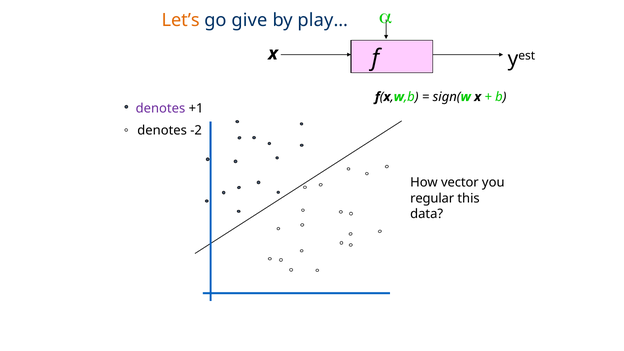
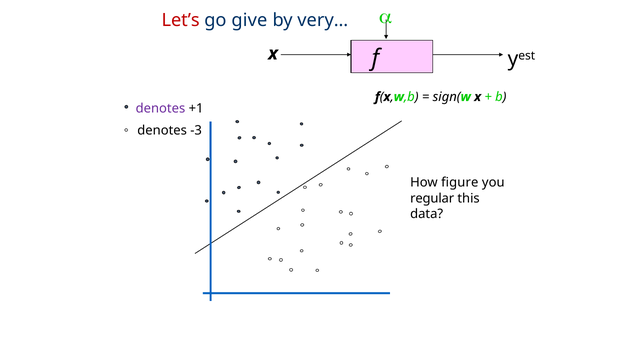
Let’s colour: orange -> red
play…: play… -> very…
-2: -2 -> -3
vector: vector -> figure
